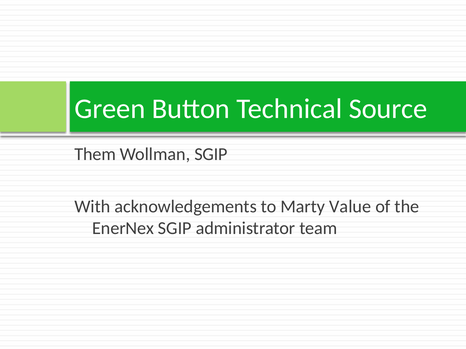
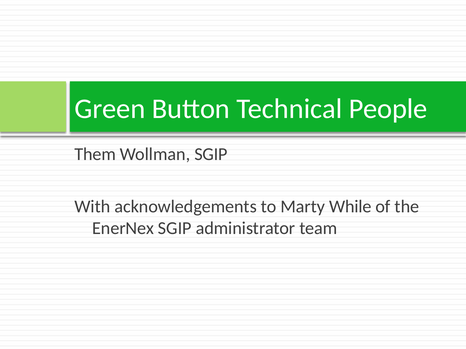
Source: Source -> People
Value: Value -> While
